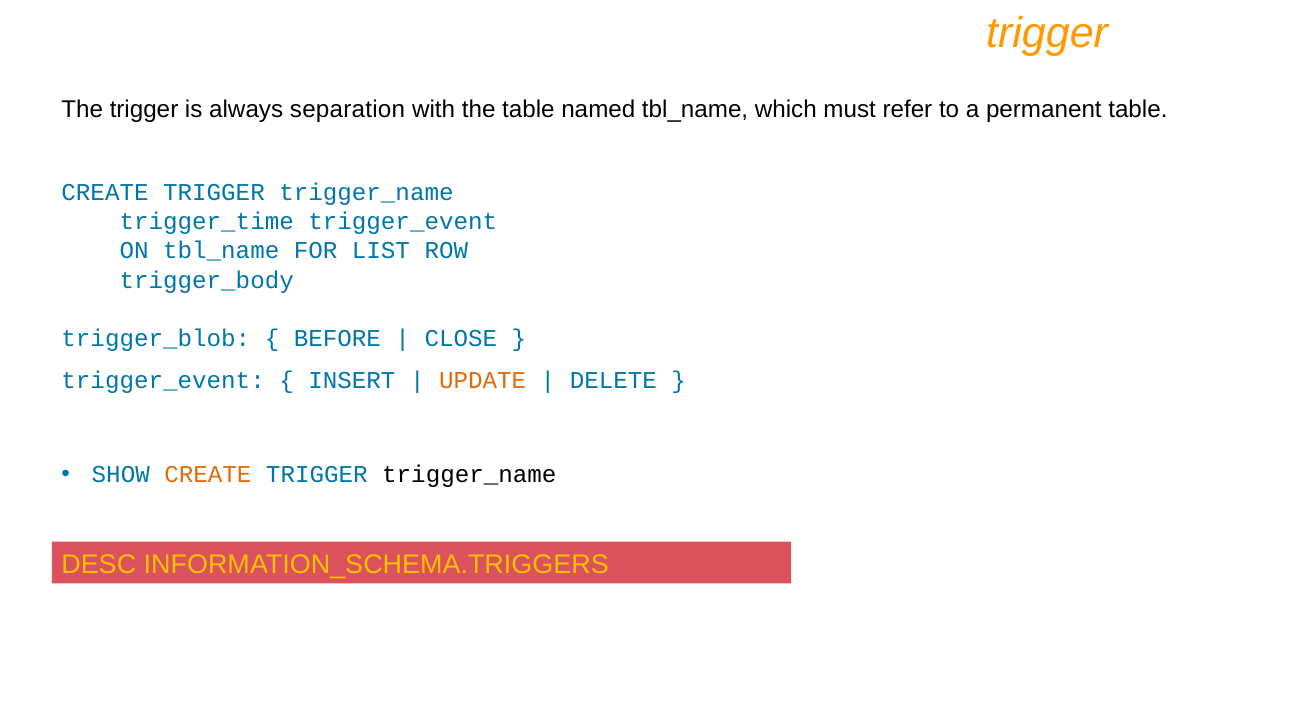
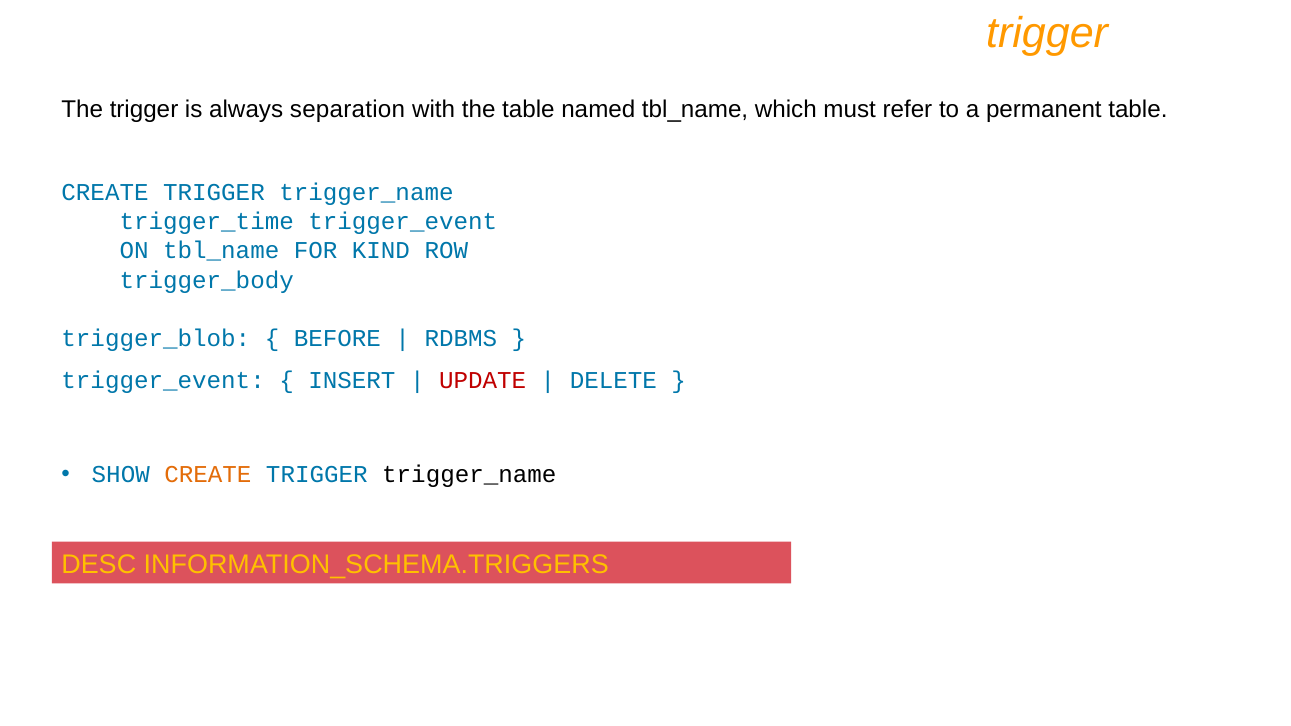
LIST: LIST -> KIND
CLOSE: CLOSE -> RDBMS
UPDATE colour: orange -> red
